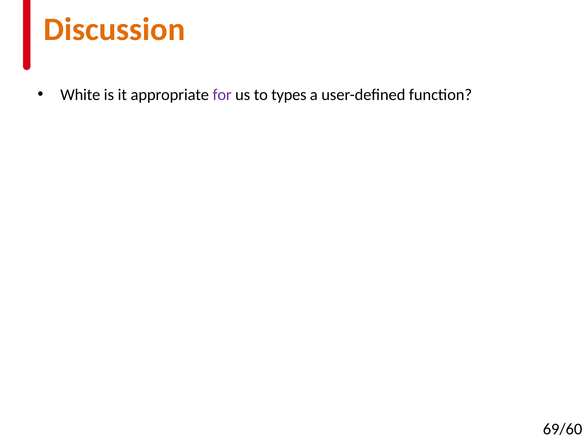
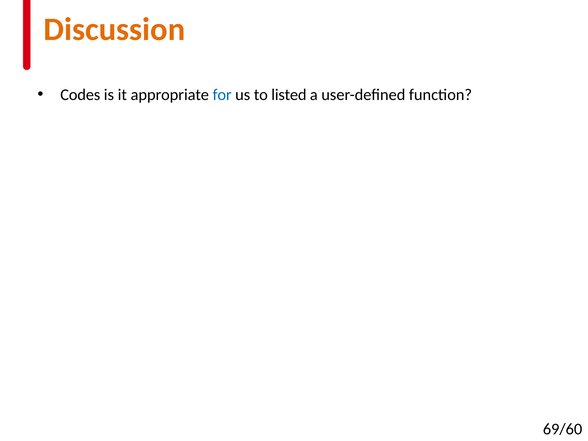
White: White -> Codes
for colour: purple -> blue
types: types -> listed
